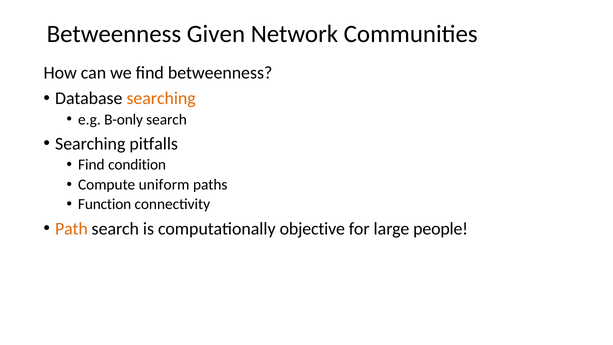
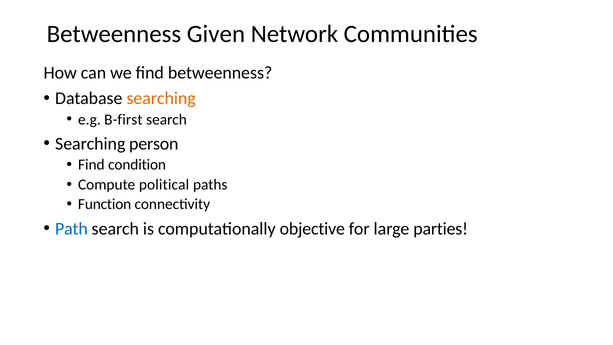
B-only: B-only -> B-first
pitfalls: pitfalls -> person
uniform: uniform -> political
Path colour: orange -> blue
people: people -> parties
